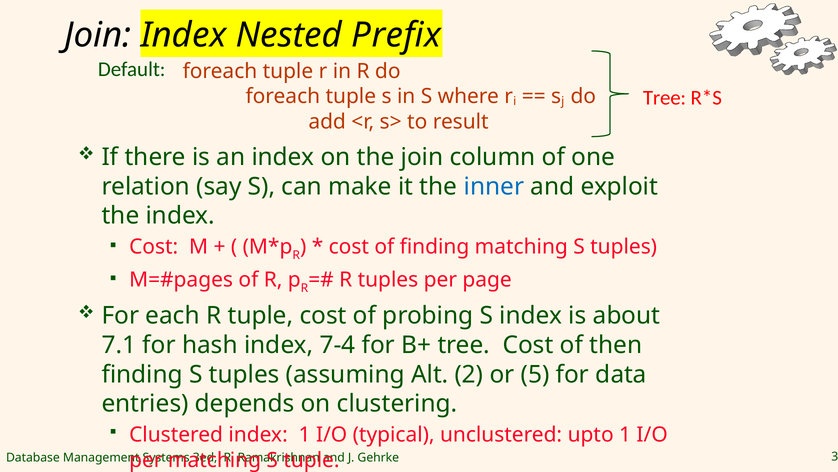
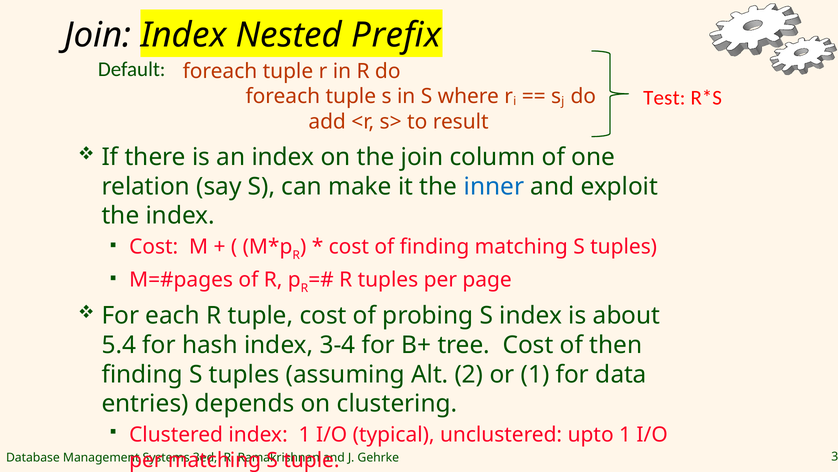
Tree at (665, 98): Tree -> Test
7.1: 7.1 -> 5.4
7-4: 7-4 -> 3-4
or 5: 5 -> 1
